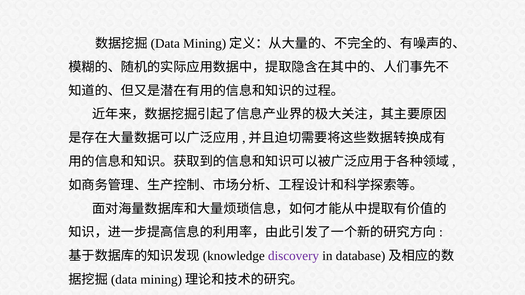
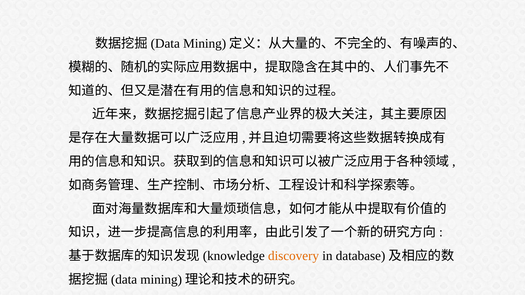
discovery colour: purple -> orange
